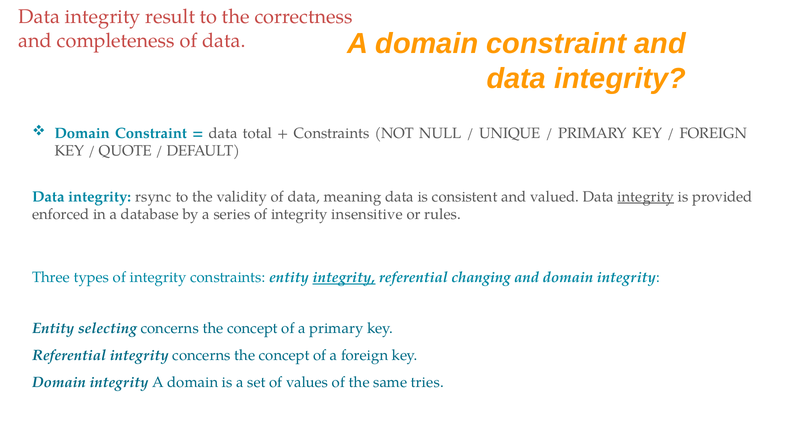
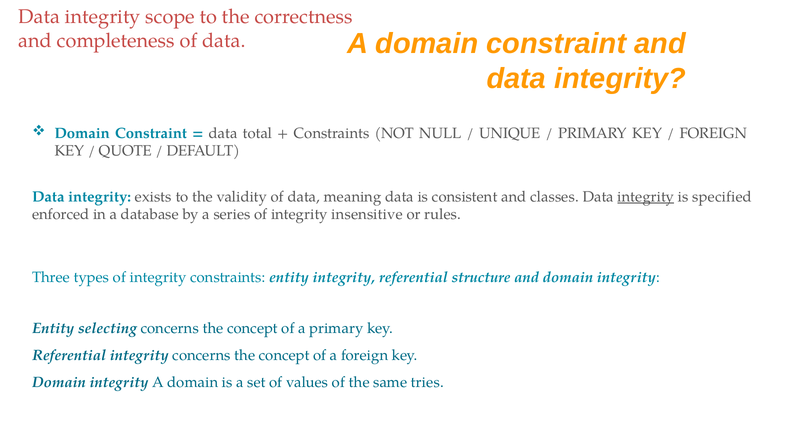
result: result -> scope
rsync: rsync -> exists
valued: valued -> classes
provided: provided -> specified
integrity at (344, 277) underline: present -> none
changing: changing -> structure
